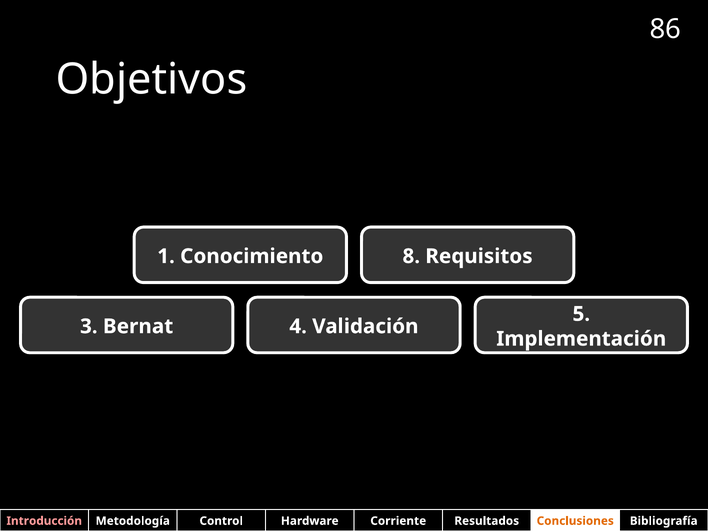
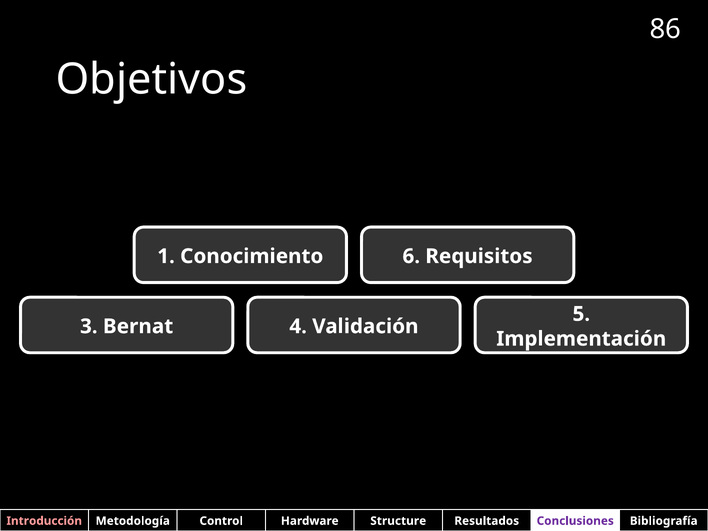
8: 8 -> 6
Corriente: Corriente -> Structure
Conclusiones colour: orange -> purple
